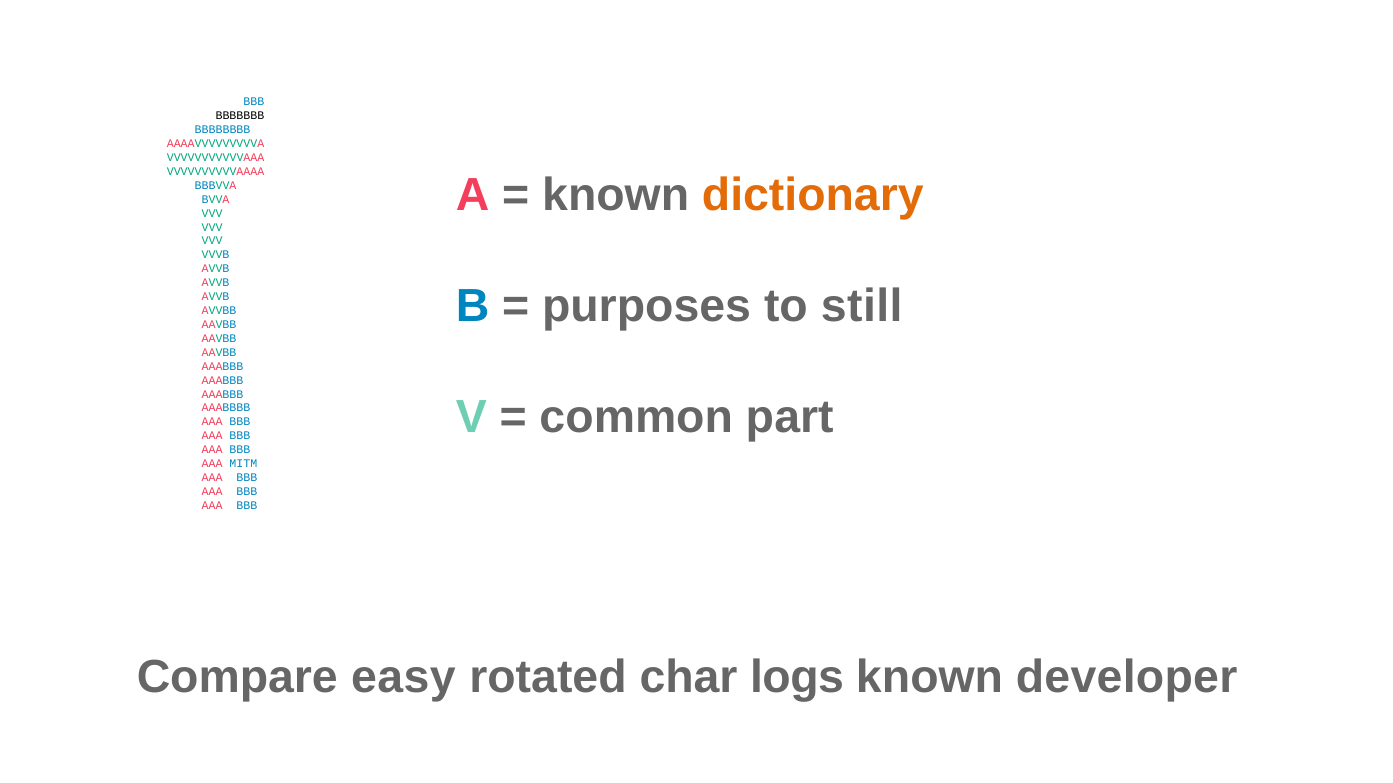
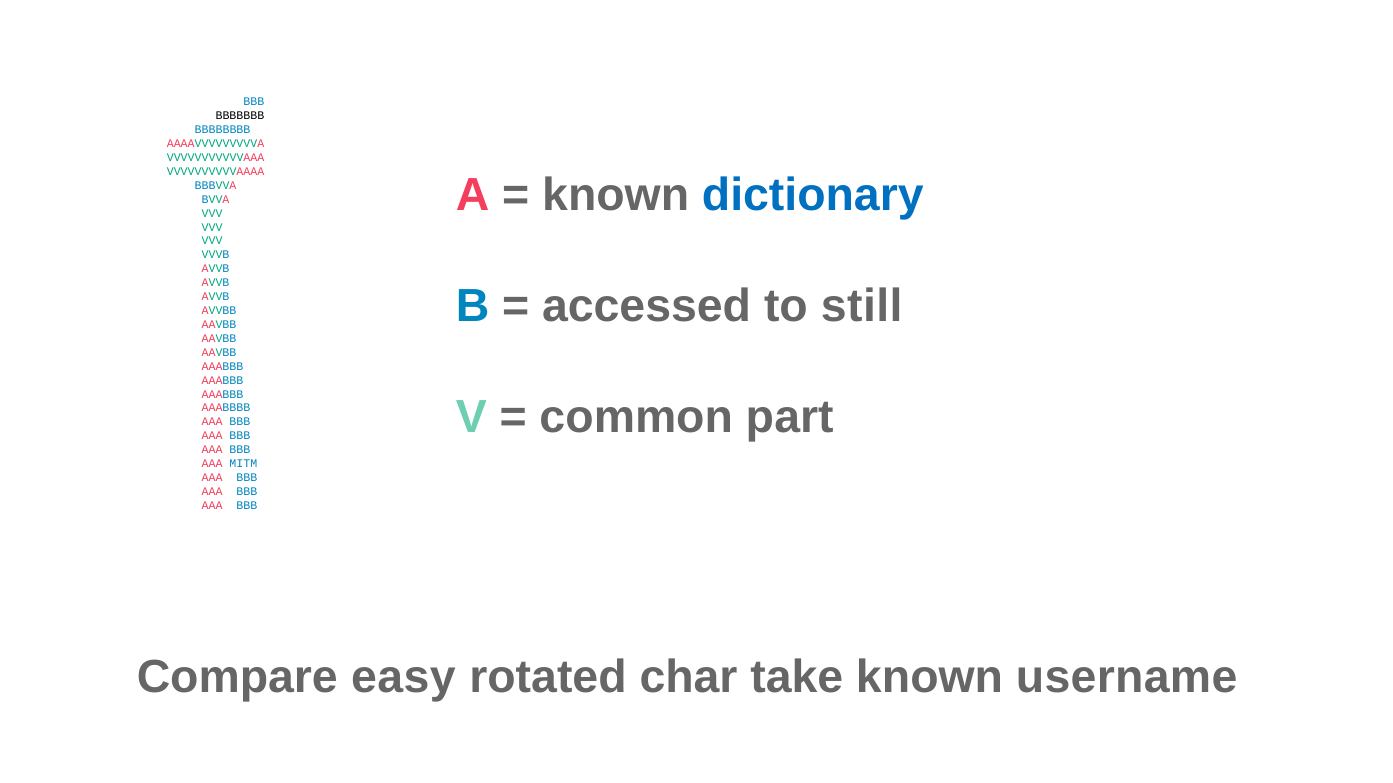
dictionary colour: orange -> blue
purposes: purposes -> accessed
logs: logs -> take
developer: developer -> username
